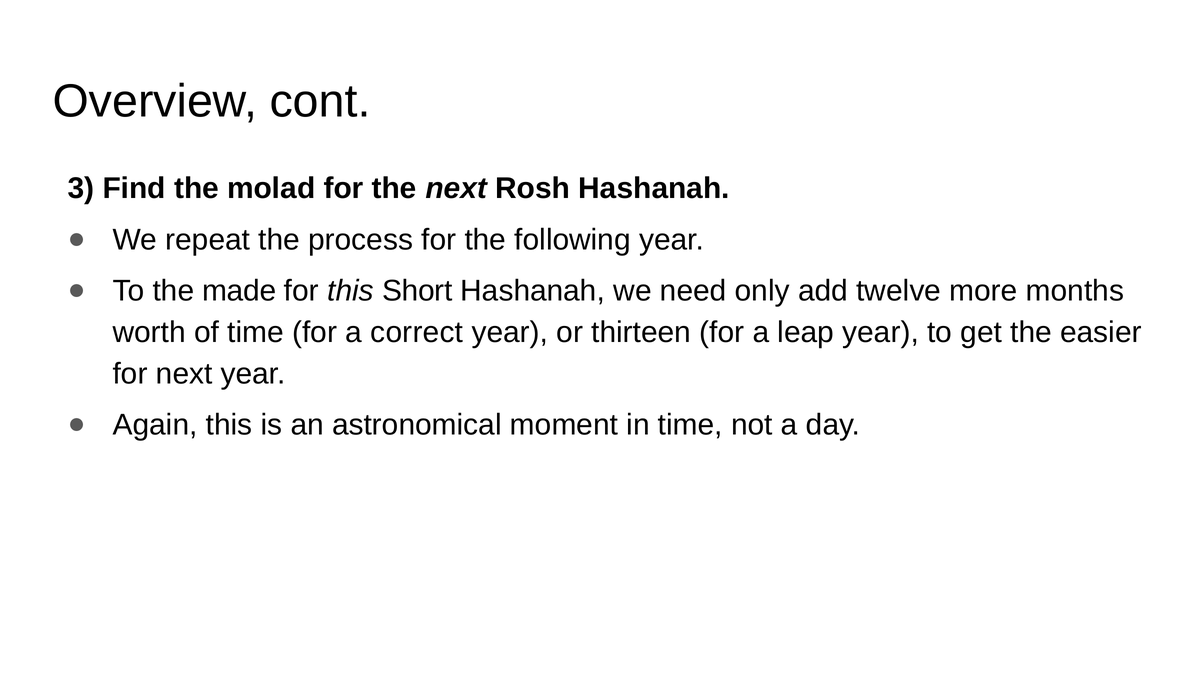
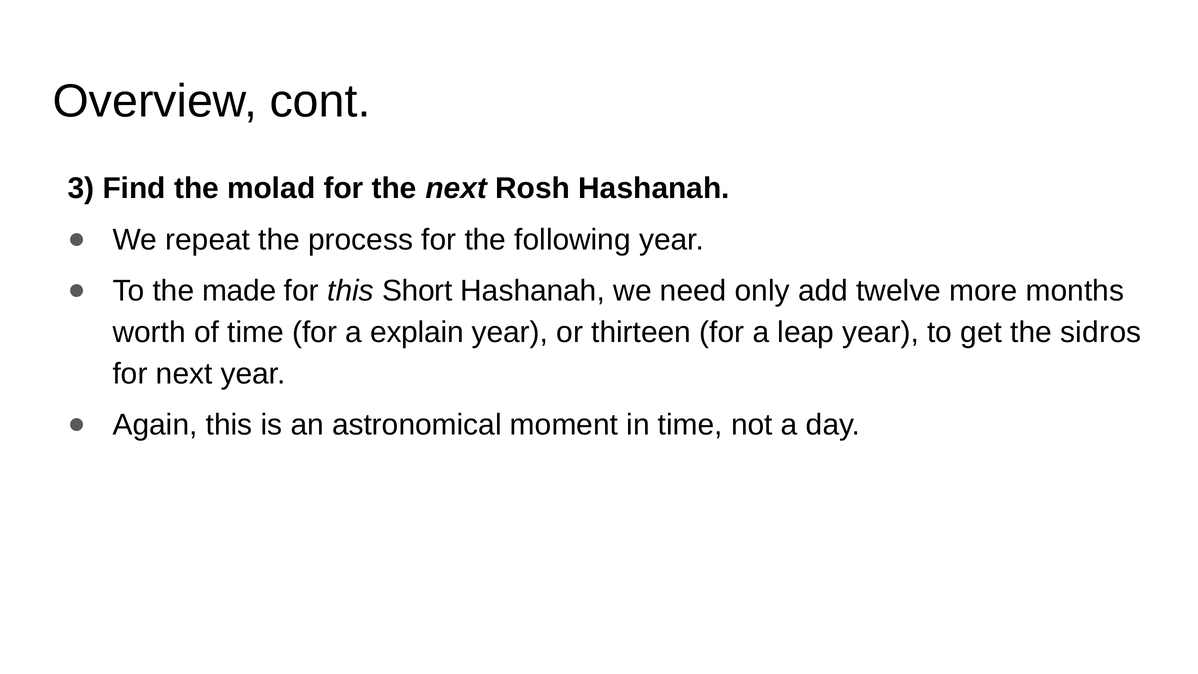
correct: correct -> explain
easier: easier -> sidros
